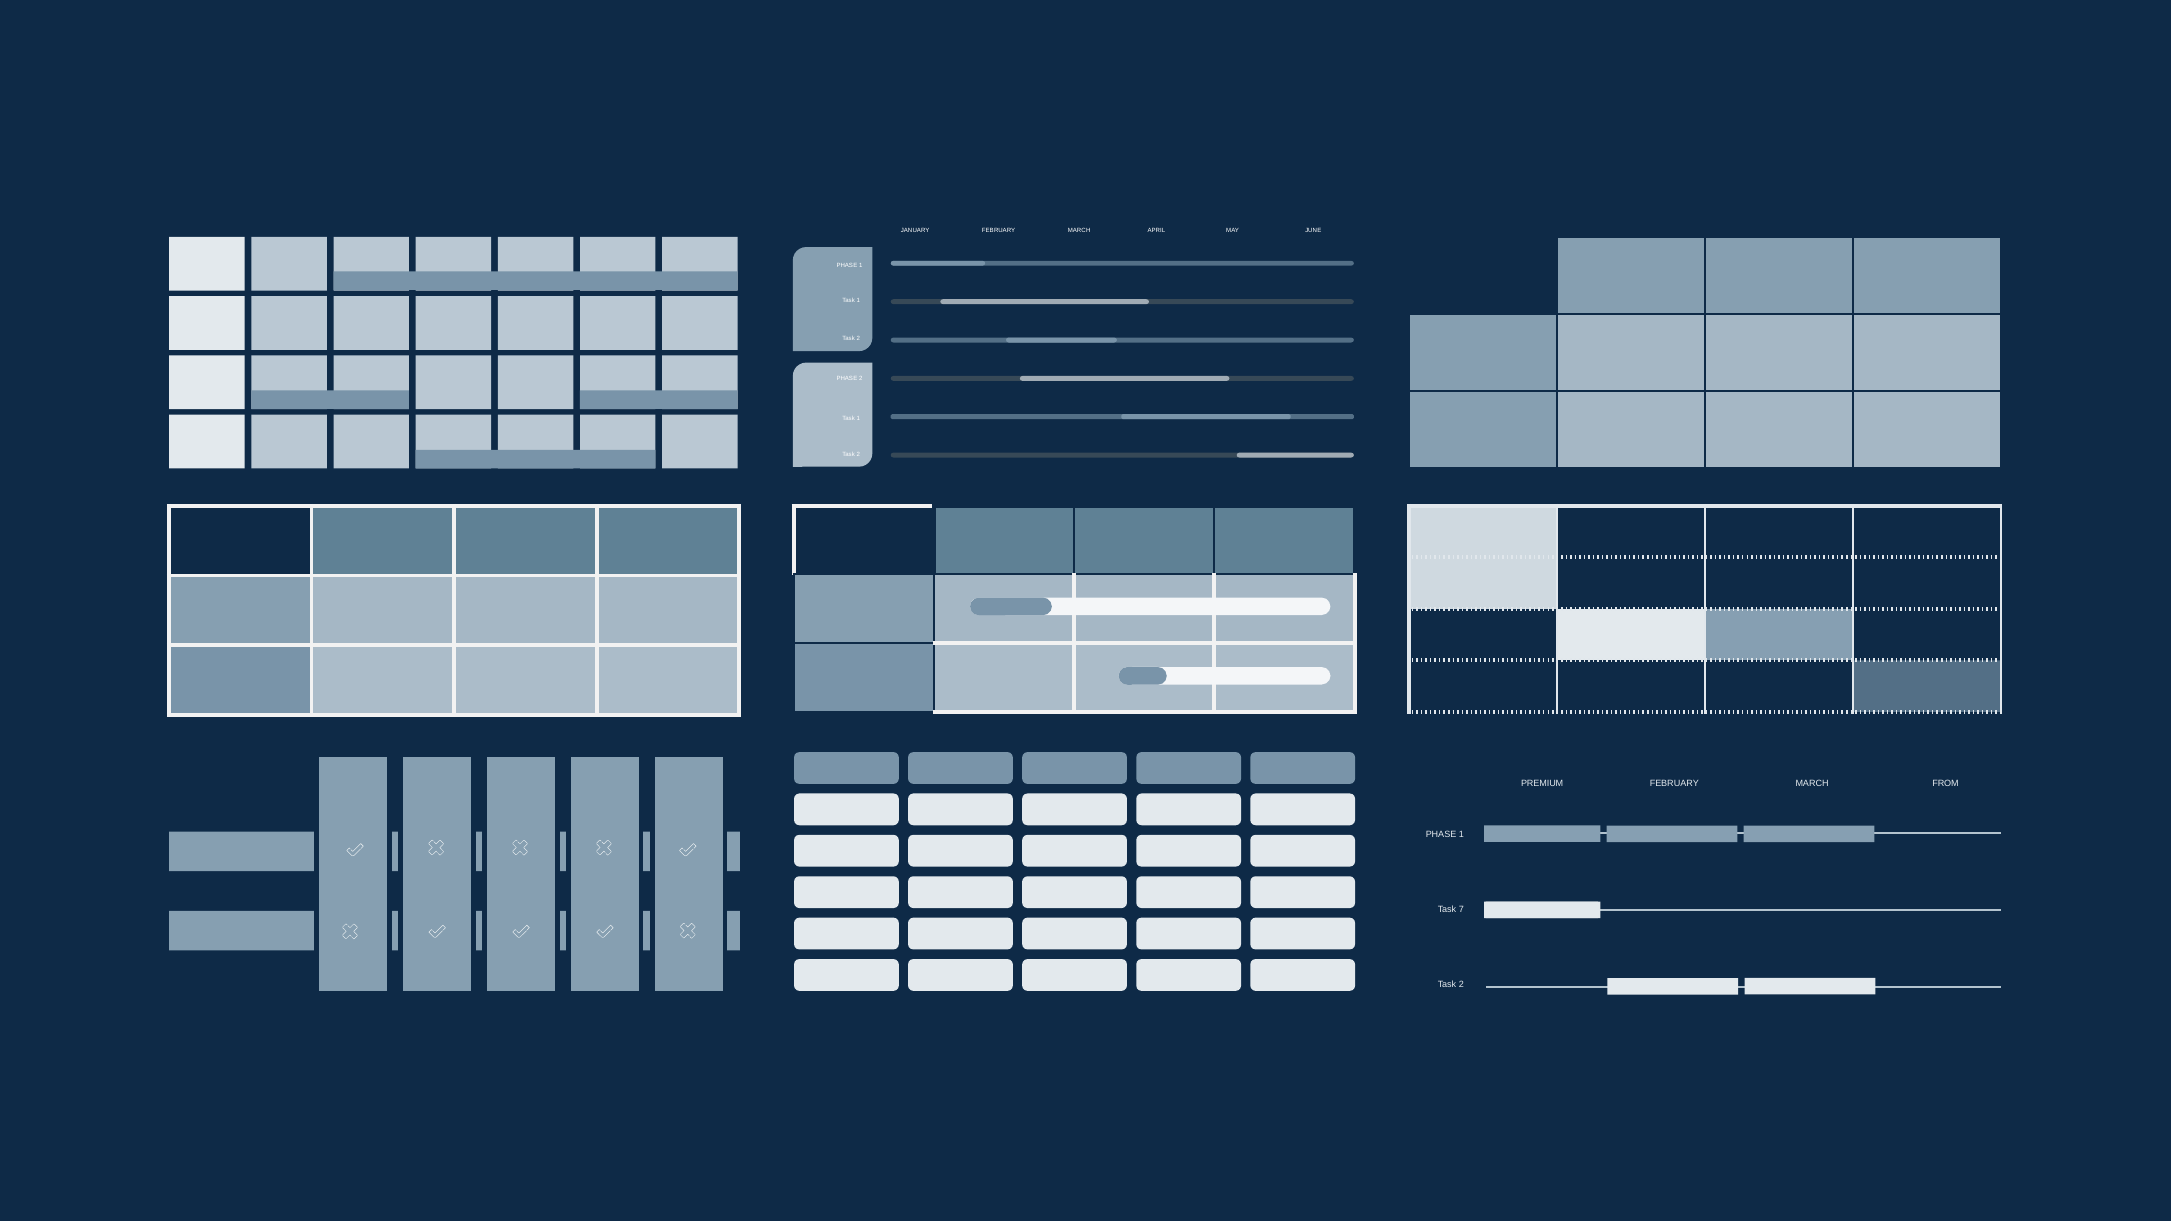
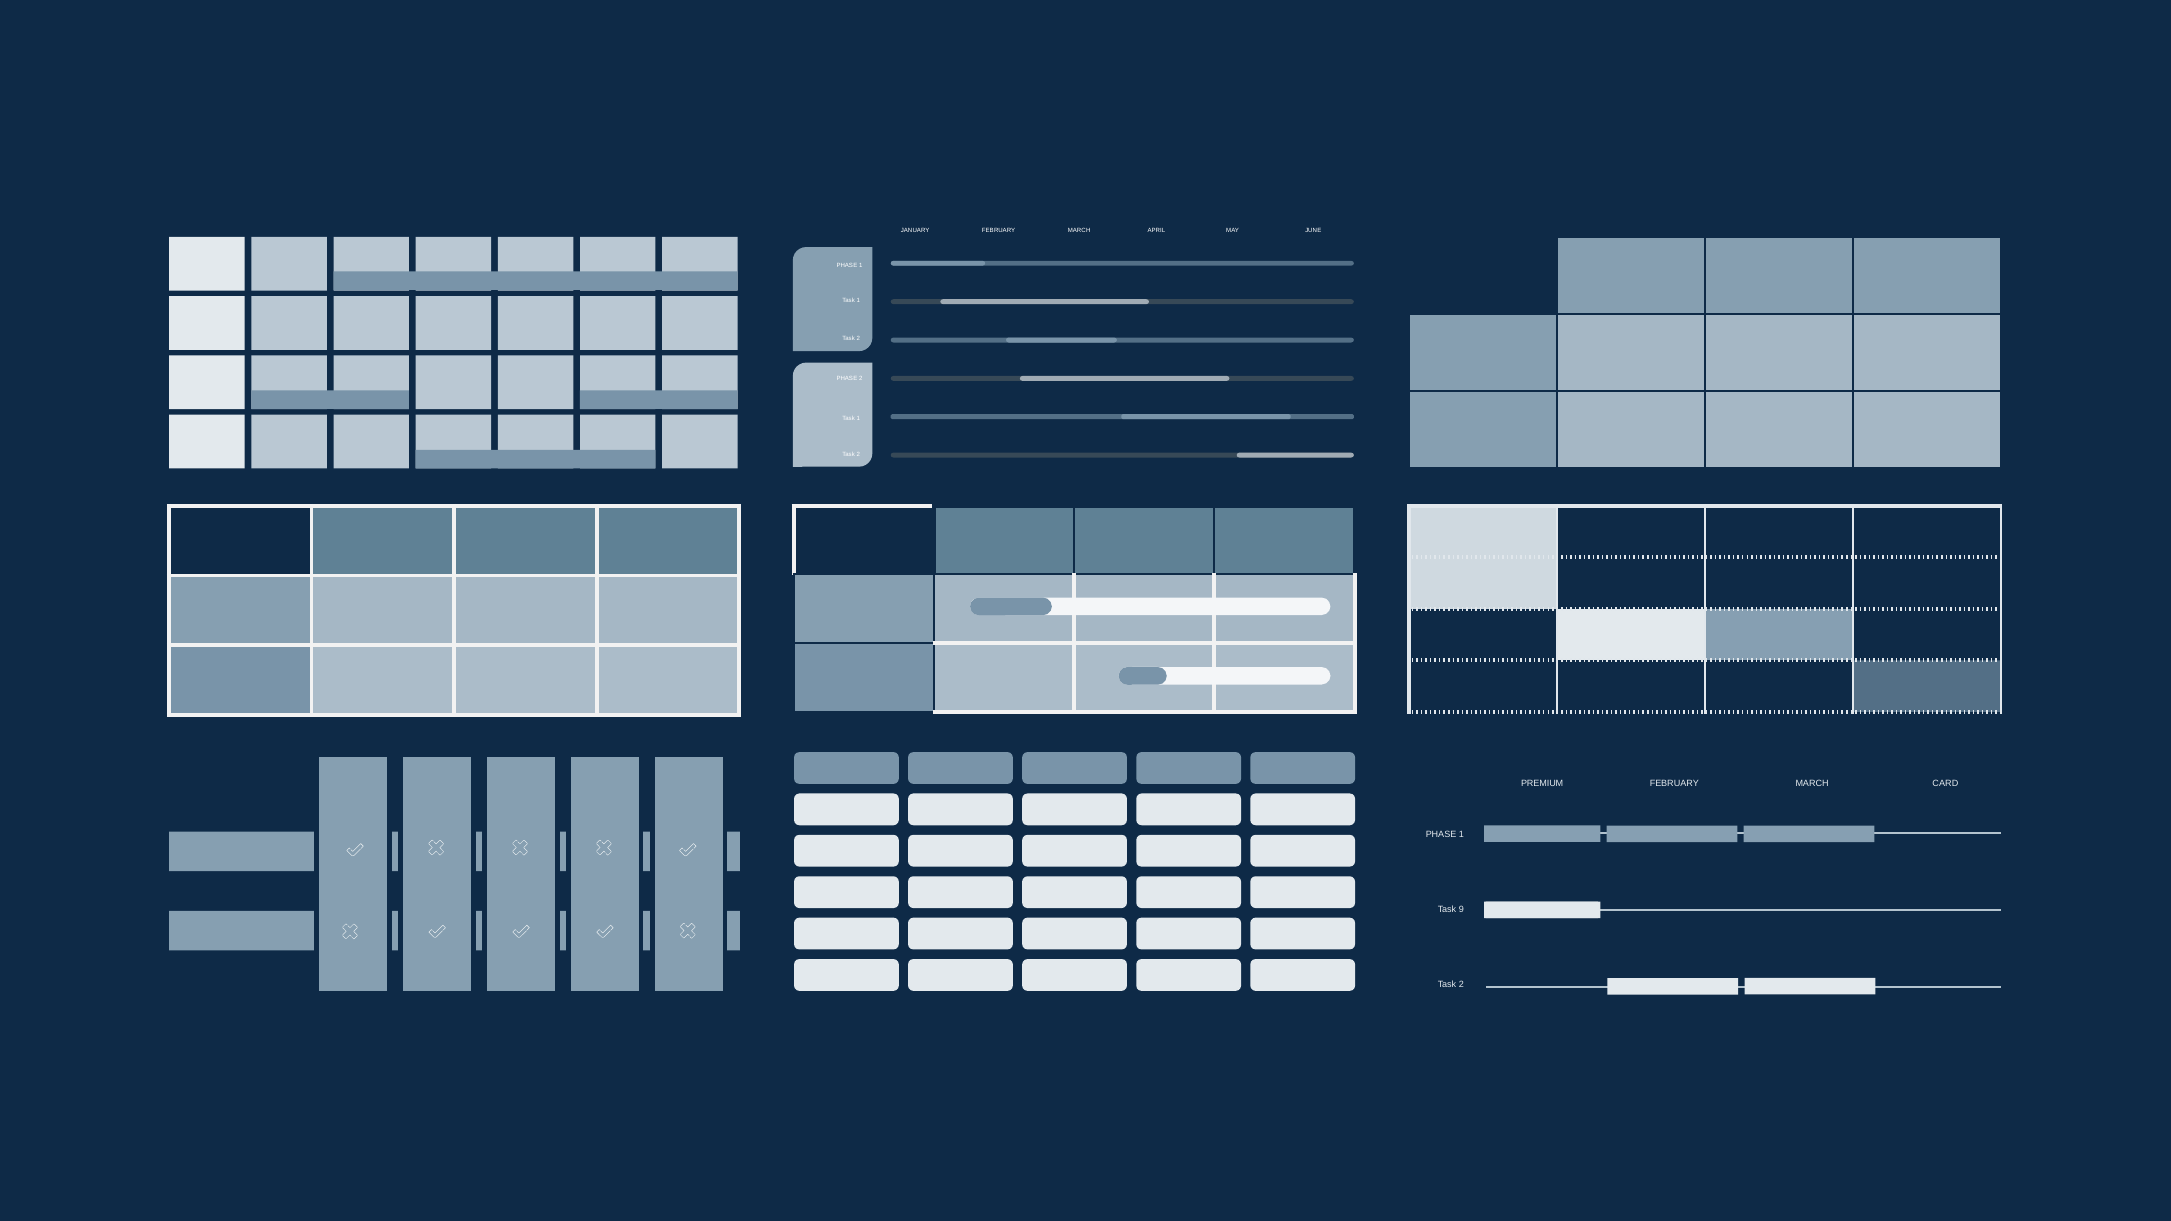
FROM: FROM -> CARD
7: 7 -> 9
